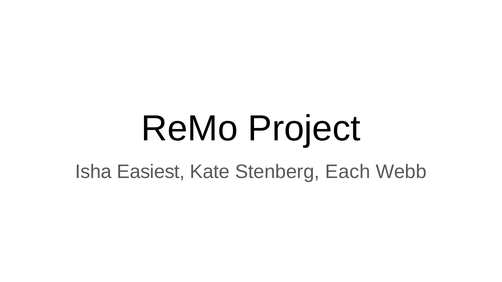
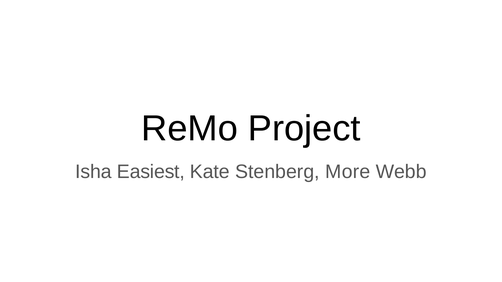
Each: Each -> More
